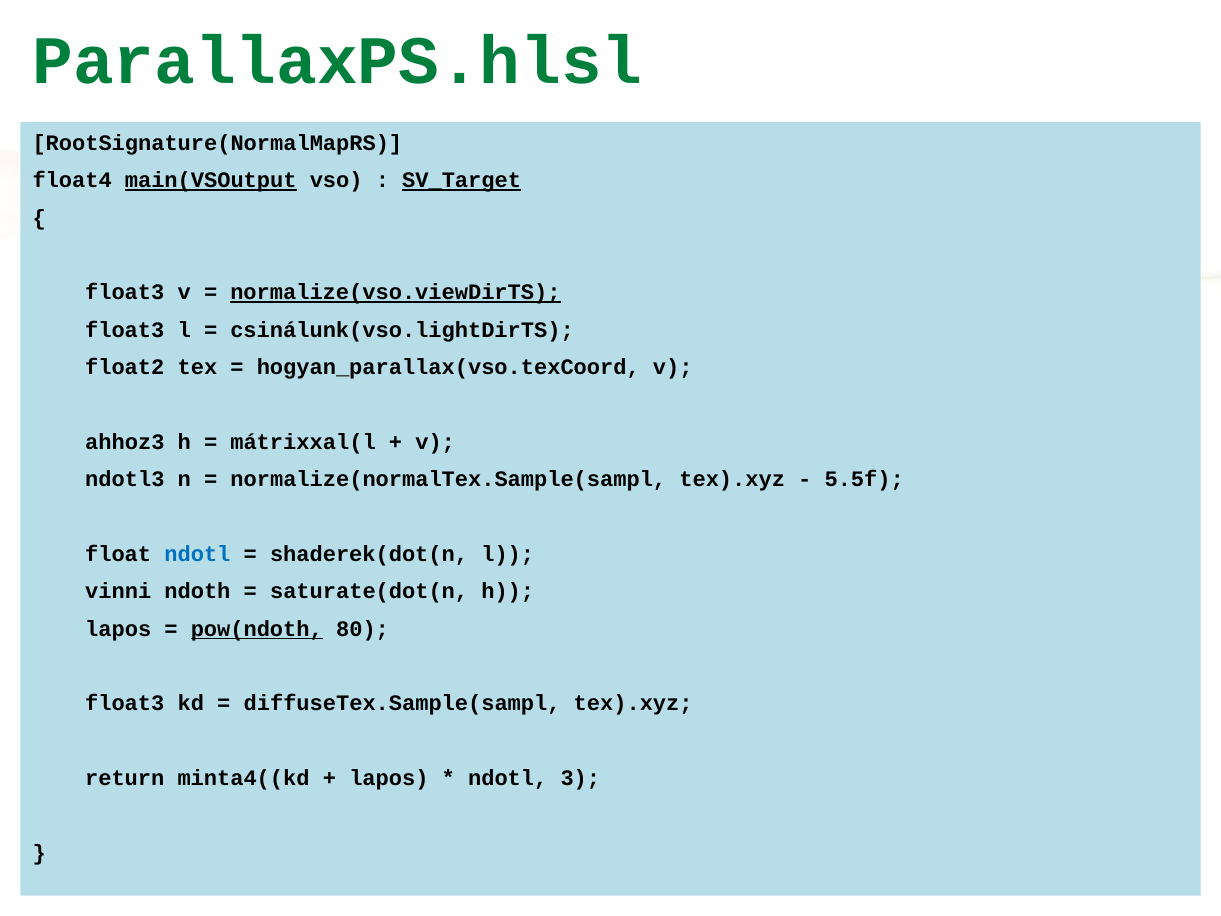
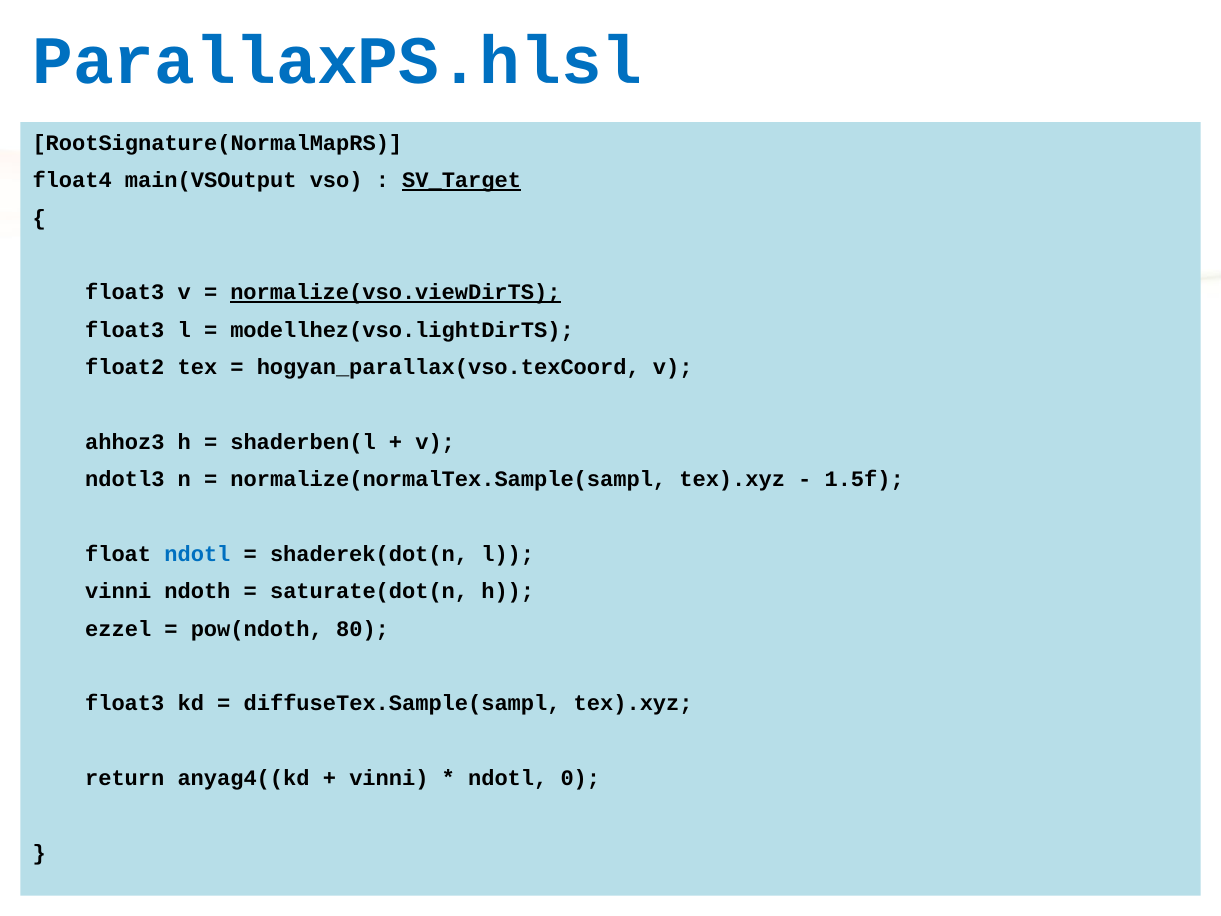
ParallaxPS.hlsl colour: green -> blue
main(VSOutput underline: present -> none
csinálunk(vso.lightDirTS: csinálunk(vso.lightDirTS -> modellhez(vso.lightDirTS
mátrixxal(l: mátrixxal(l -> shaderben(l
5.5f: 5.5f -> 1.5f
lapos at (118, 629): lapos -> ezzel
pow(ndoth underline: present -> none
minta4((kd: minta4((kd -> anyag4((kd
lapos at (389, 778): lapos -> vinni
3: 3 -> 0
